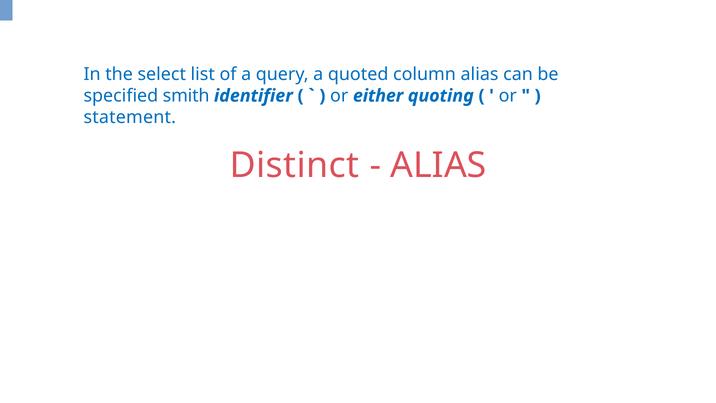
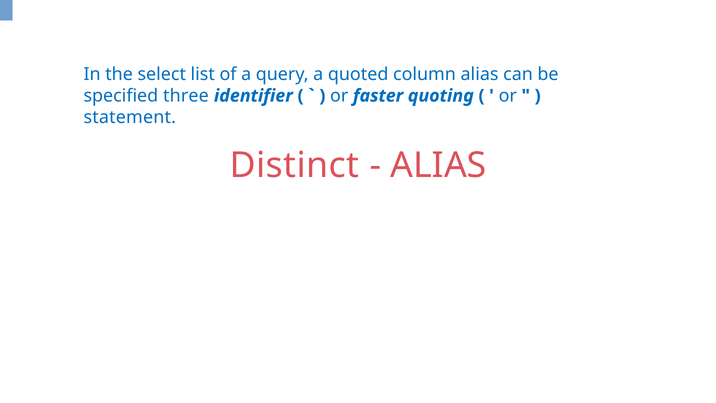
smith: smith -> three
either: either -> faster
